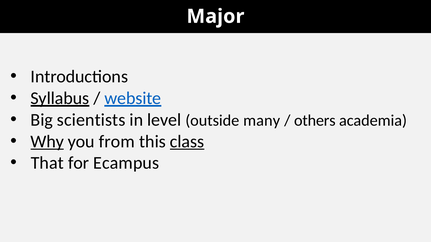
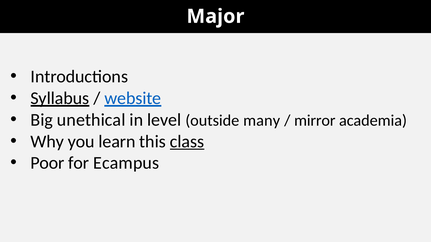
scientists: scientists -> unethical
others: others -> mirror
Why underline: present -> none
from: from -> learn
That: That -> Poor
